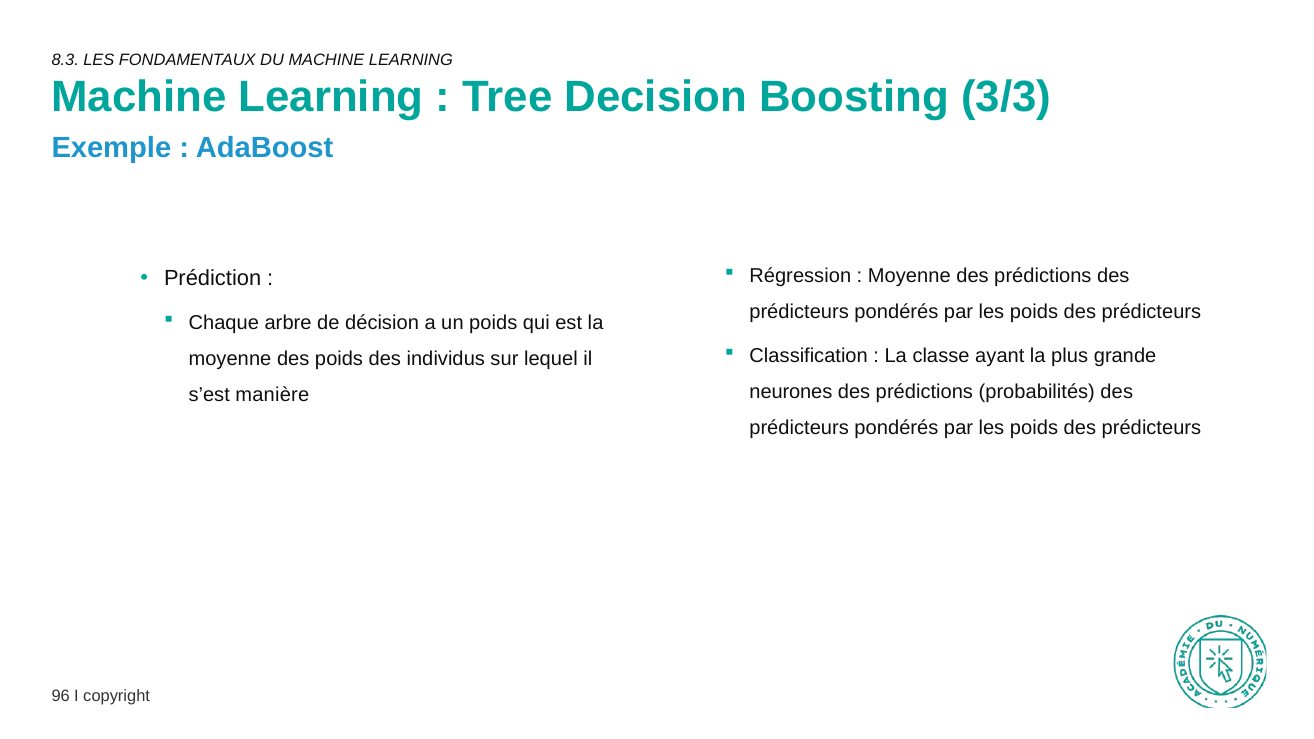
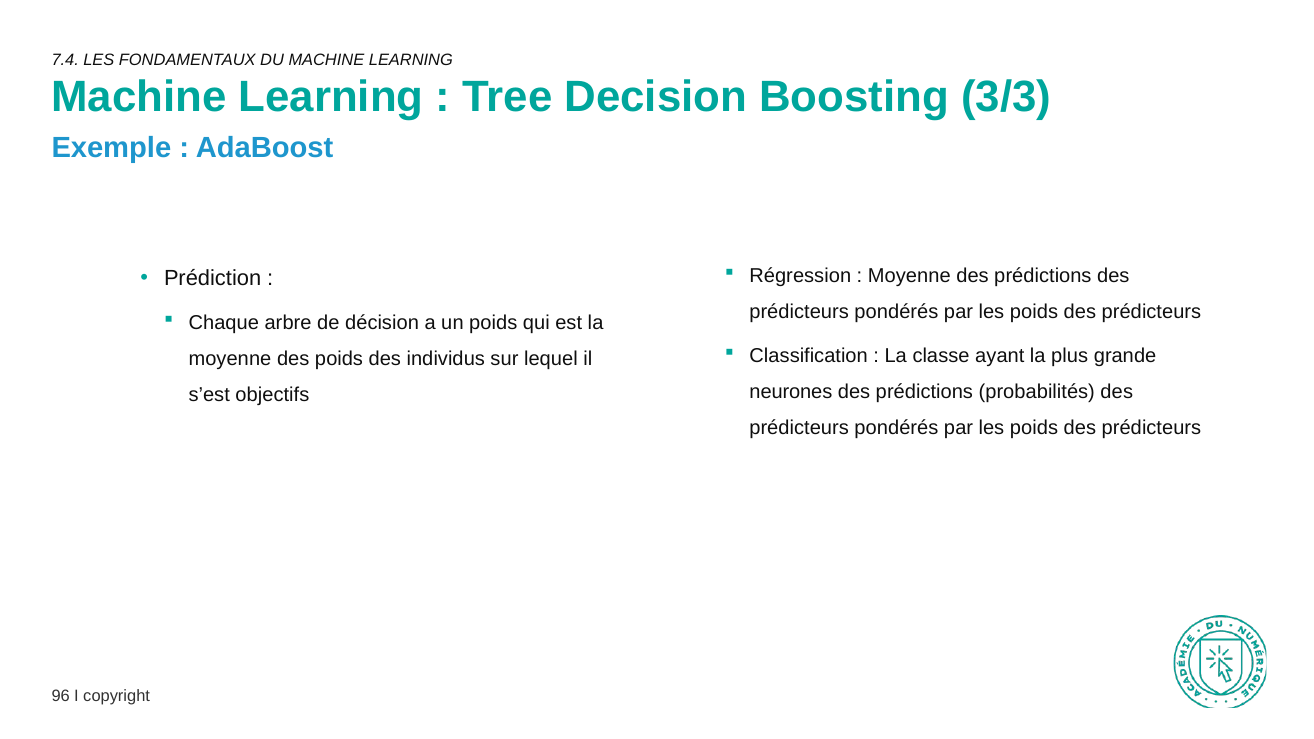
8.3: 8.3 -> 7.4
manière: manière -> objectifs
